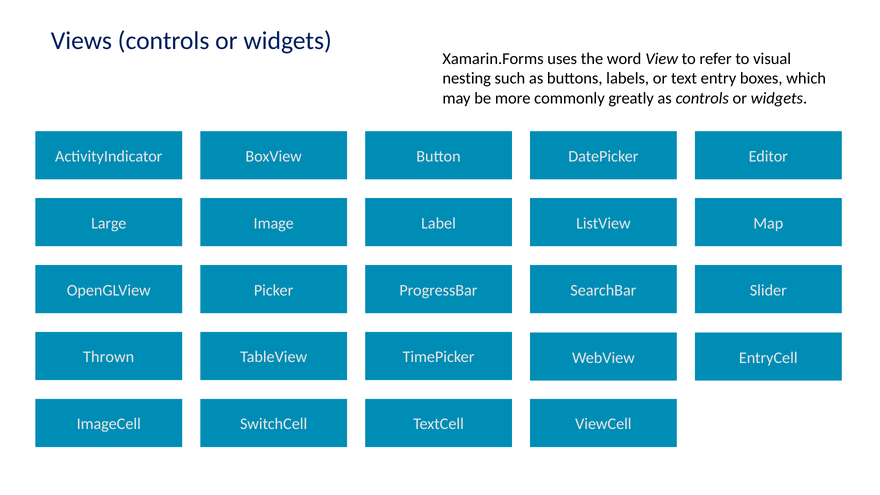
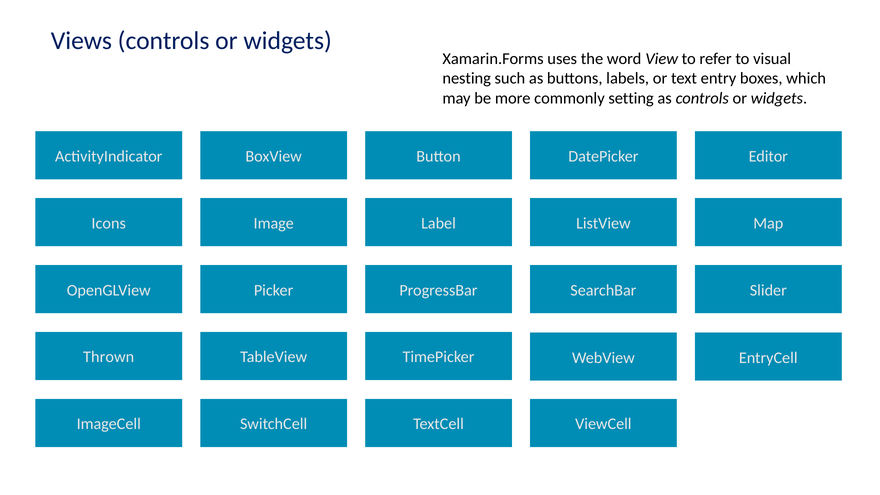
greatly: greatly -> setting
Large: Large -> Icons
